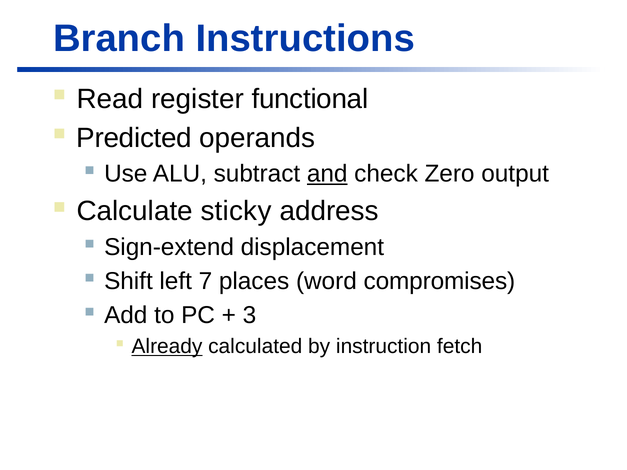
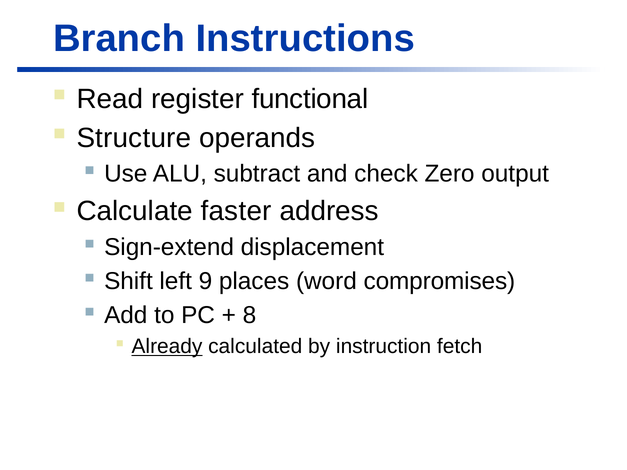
Predicted: Predicted -> Structure
and underline: present -> none
sticky: sticky -> faster
7: 7 -> 9
3: 3 -> 8
